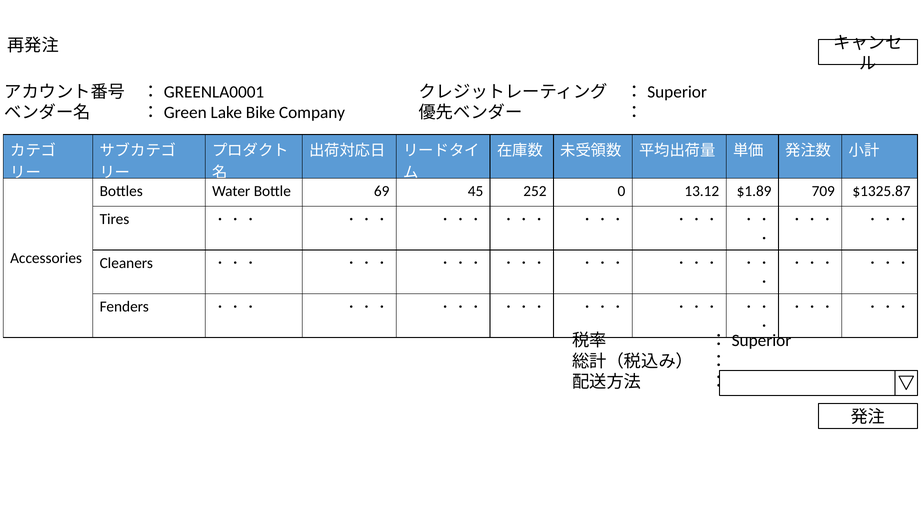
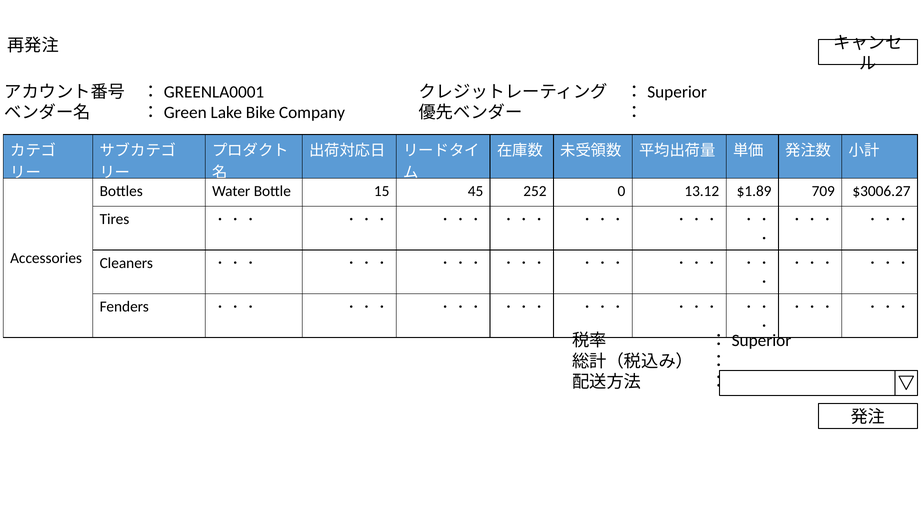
69: 69 -> 15
$1325.87: $1325.87 -> $3006.27
